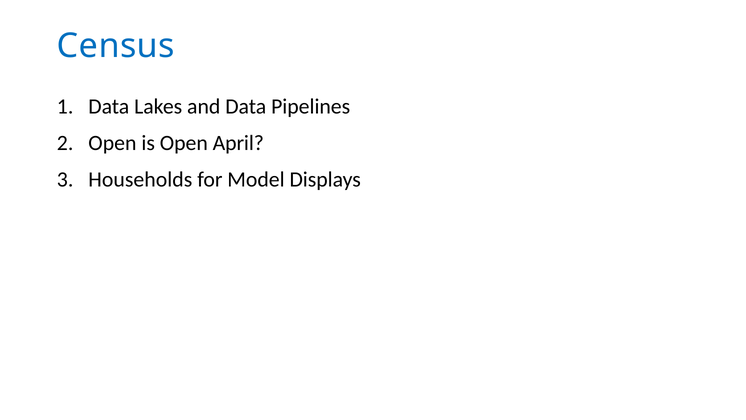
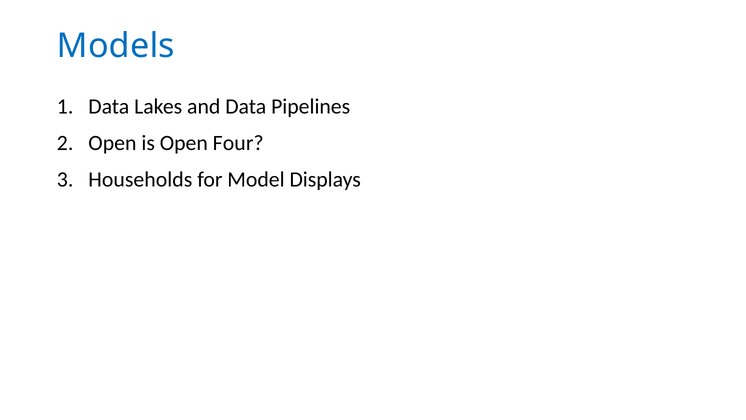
Census: Census -> Models
April: April -> Four
